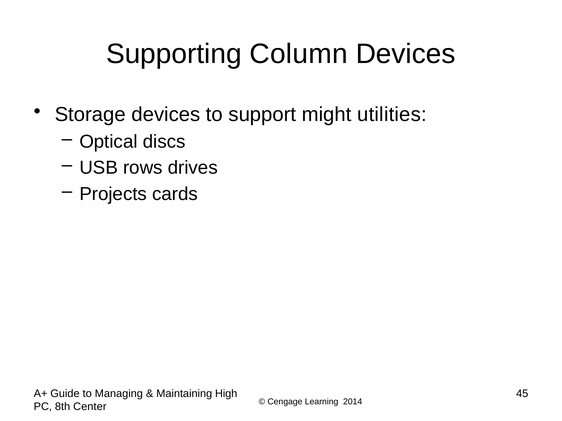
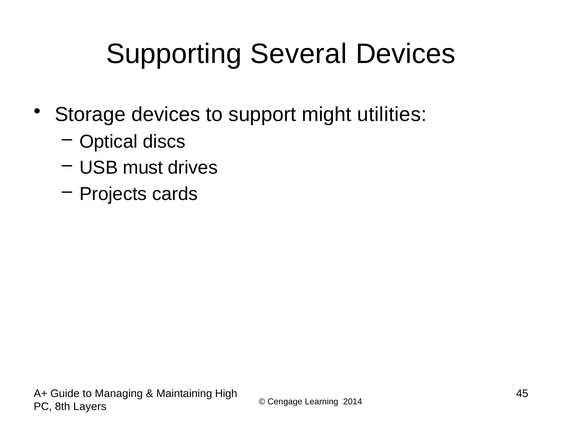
Column: Column -> Several
rows: rows -> must
Center: Center -> Layers
